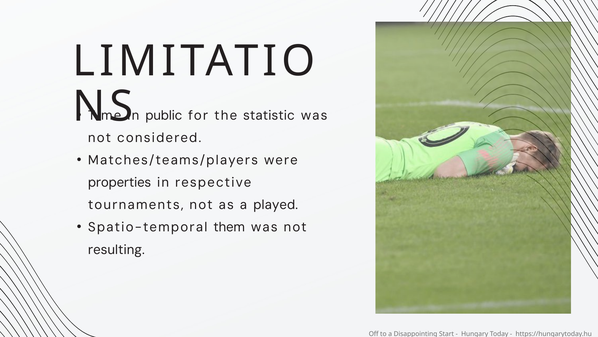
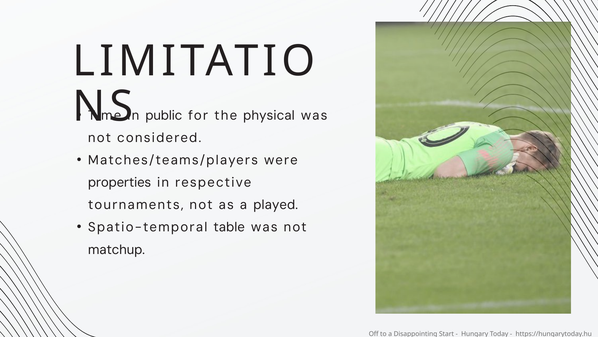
statistic: statistic -> physical
them: them -> table
resulting: resulting -> matchup
